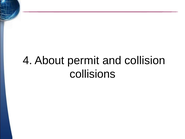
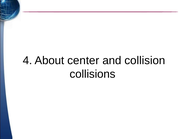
permit: permit -> center
